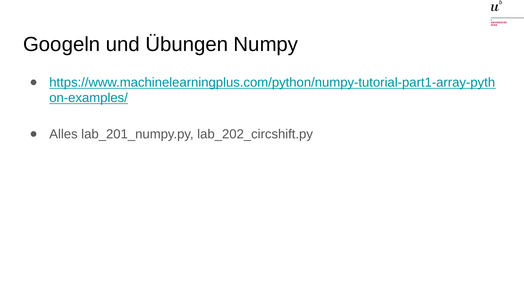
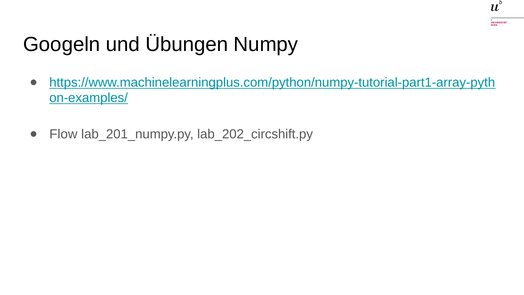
Alles: Alles -> Flow
